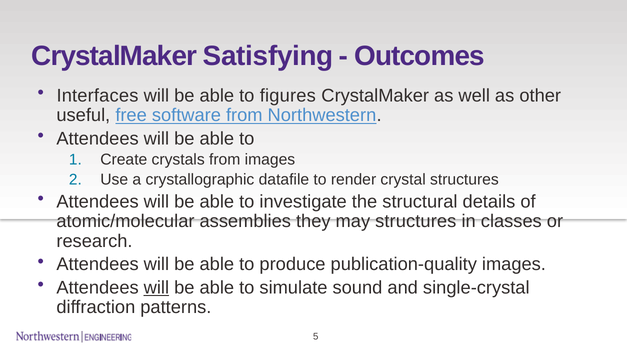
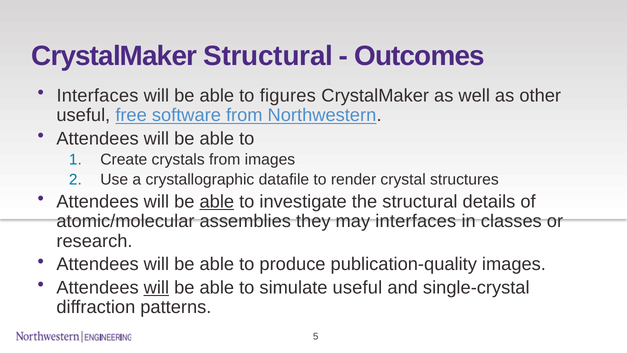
CrystalMaker Satisfying: Satisfying -> Structural
able at (217, 201) underline: none -> present
may structures: structures -> interfaces
simulate sound: sound -> useful
